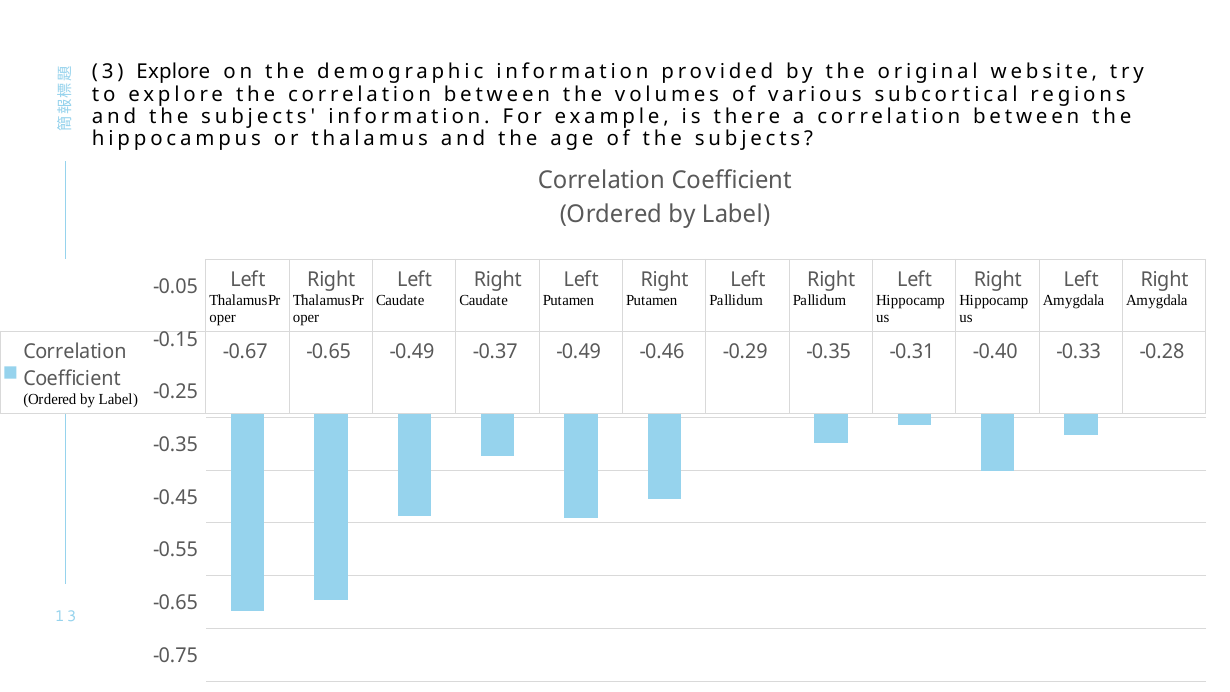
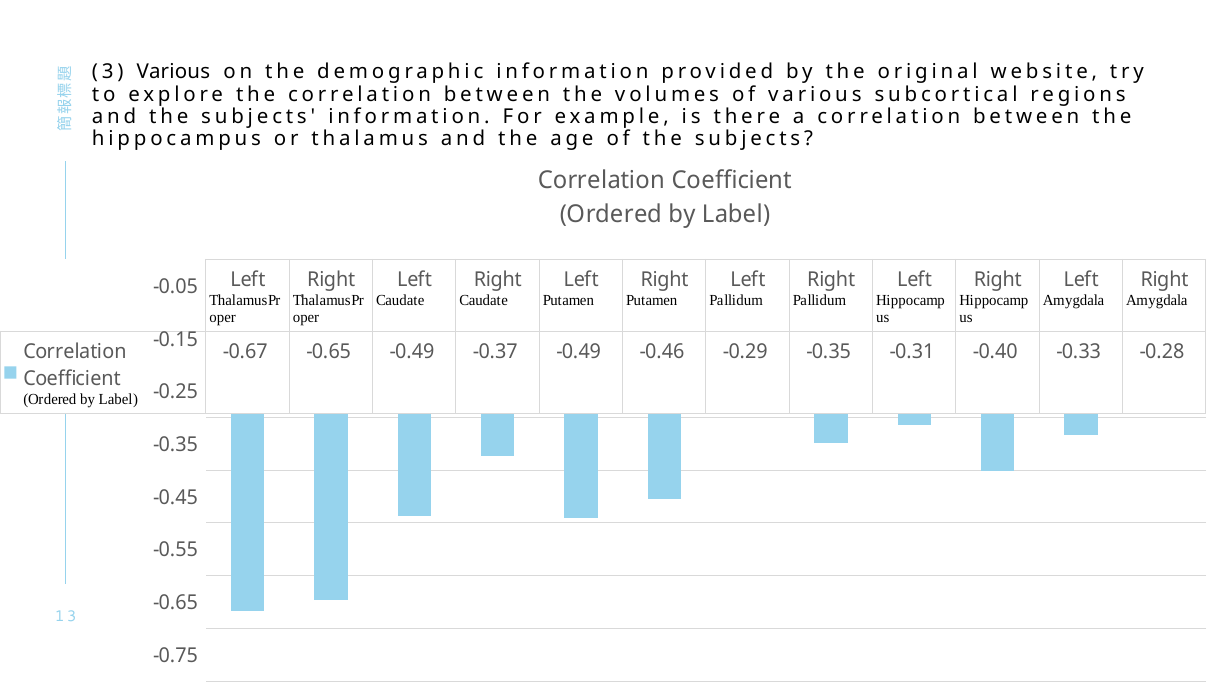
3 Explore: Explore -> Various
